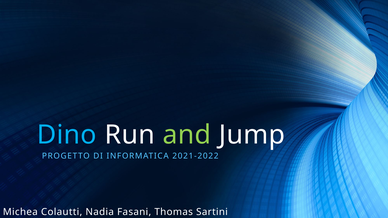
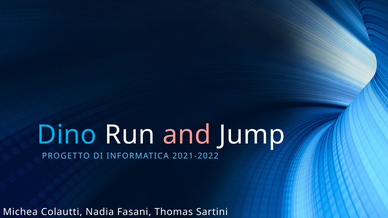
and colour: light green -> pink
